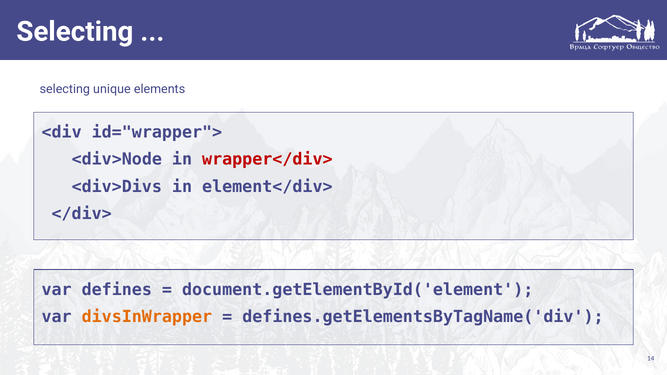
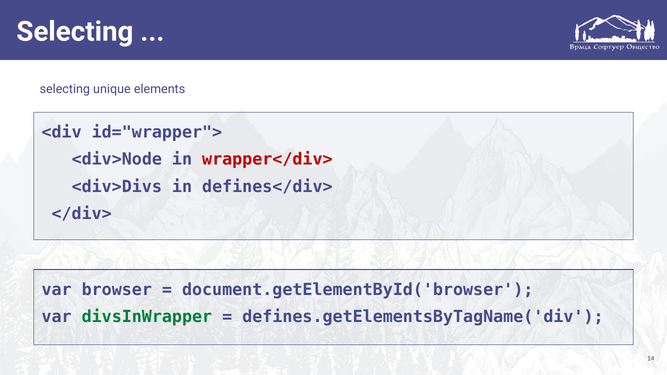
element</div>: element</div> -> defines</div>
defines: defines -> browser
document.getElementById('element: document.getElementById('element -> document.getElementById('browser
divsInWrapper colour: orange -> green
